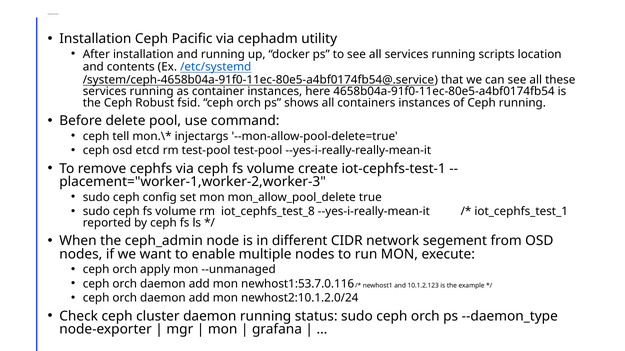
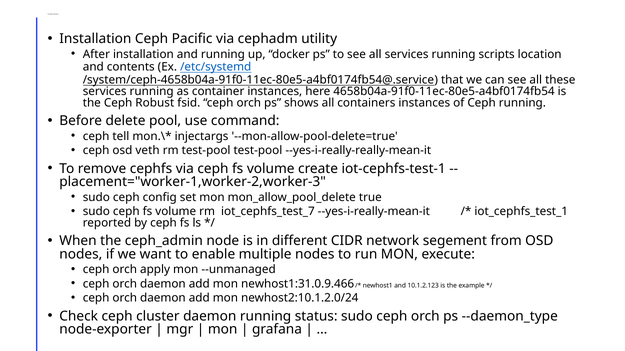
etcd: etcd -> veth
iot_cephfs_test_8: iot_cephfs_test_8 -> iot_cephfs_test_7
newhost1:53.7.0.116: newhost1:53.7.0.116 -> newhost1:31.0.9.466
